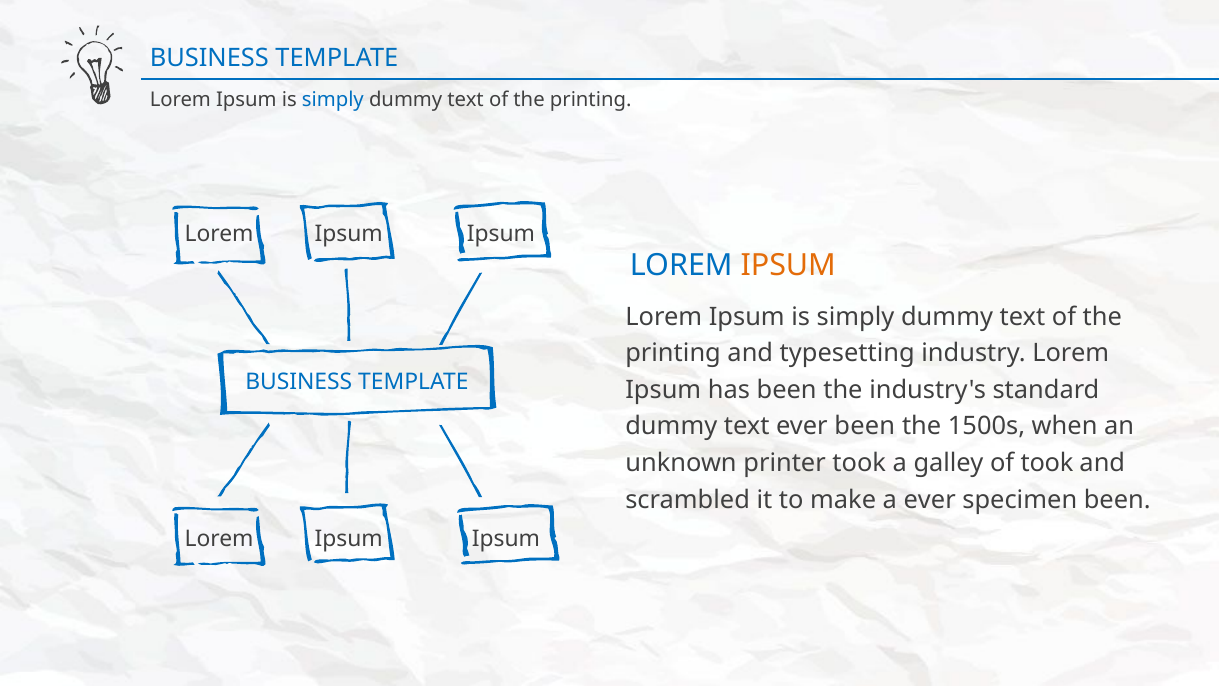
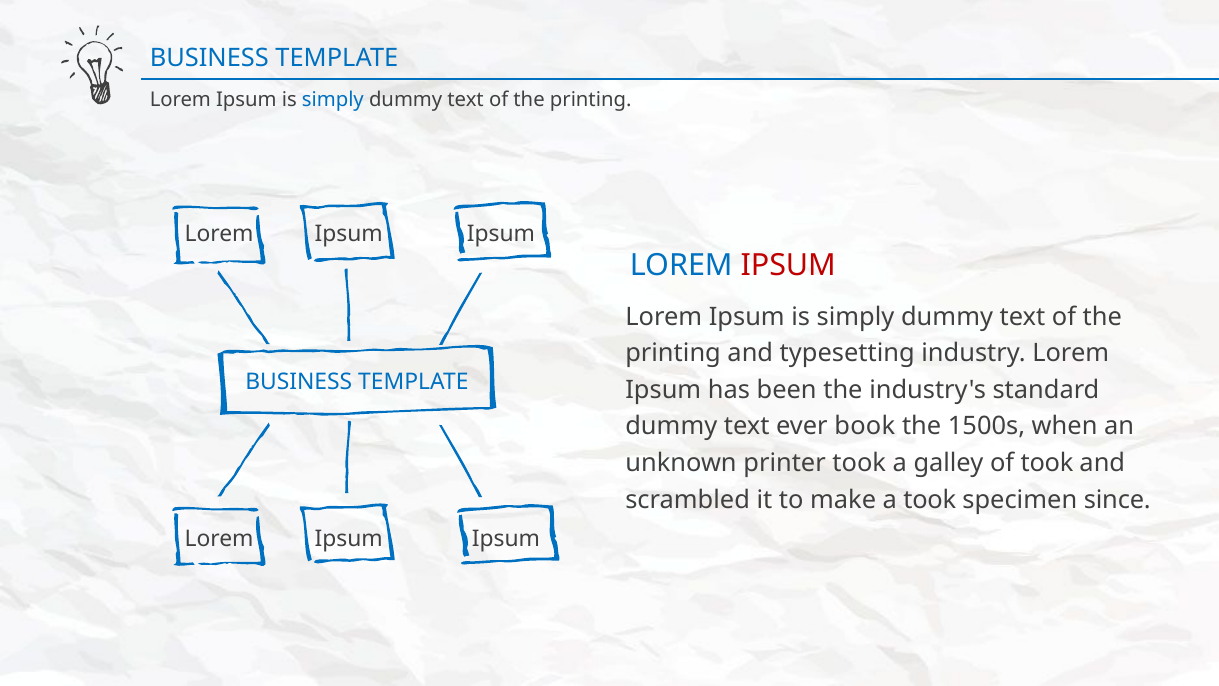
IPSUM at (788, 265) colour: orange -> red
ever been: been -> book
a ever: ever -> took
specimen been: been -> since
